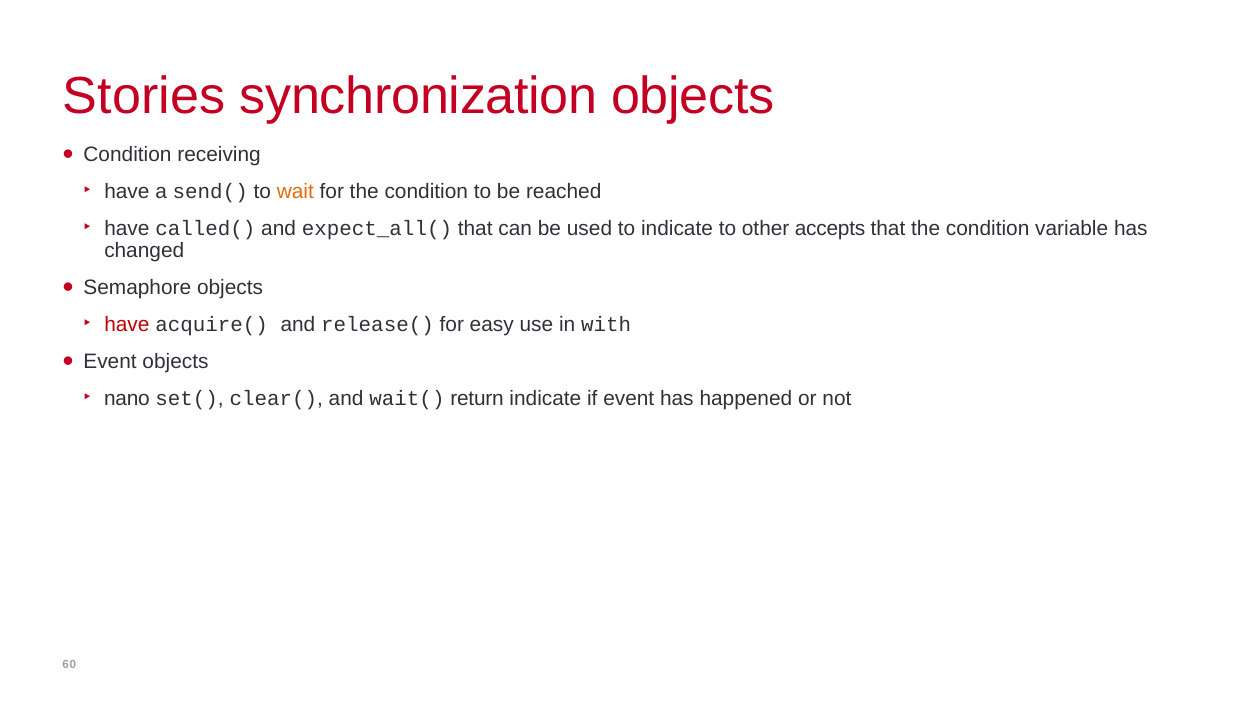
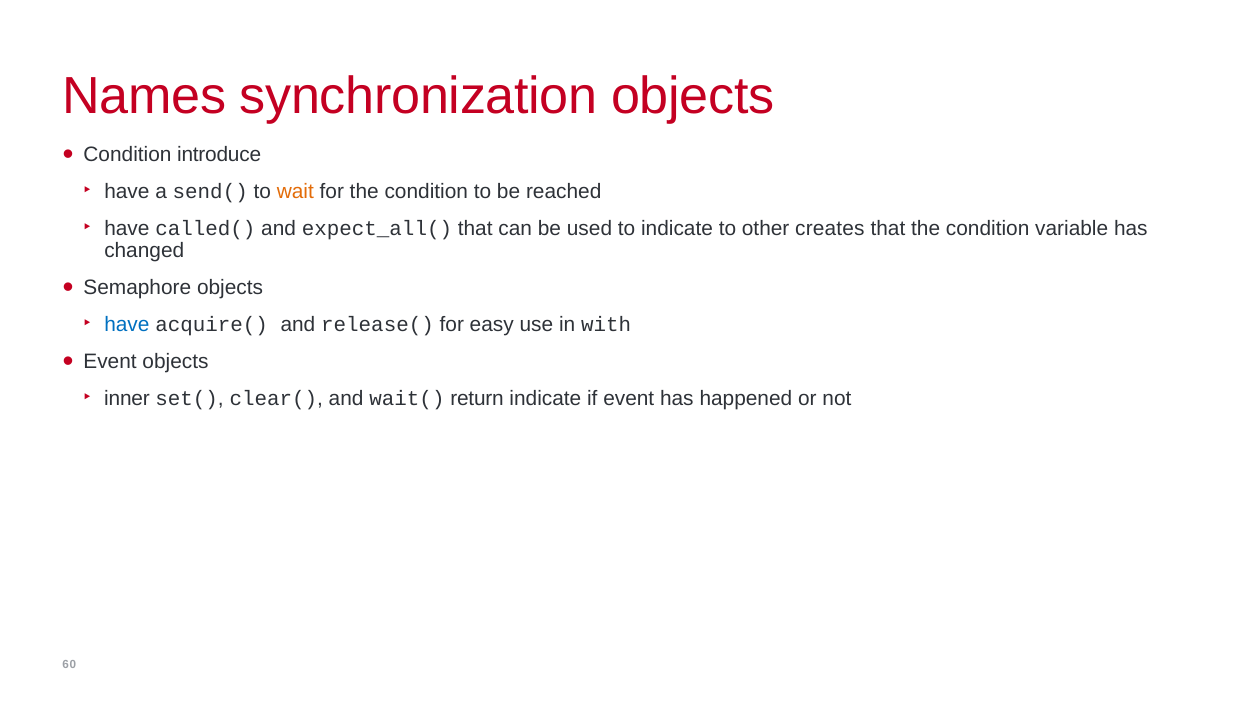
Stories: Stories -> Names
receiving: receiving -> introduce
accepts: accepts -> creates
have at (127, 324) colour: red -> blue
nano: nano -> inner
